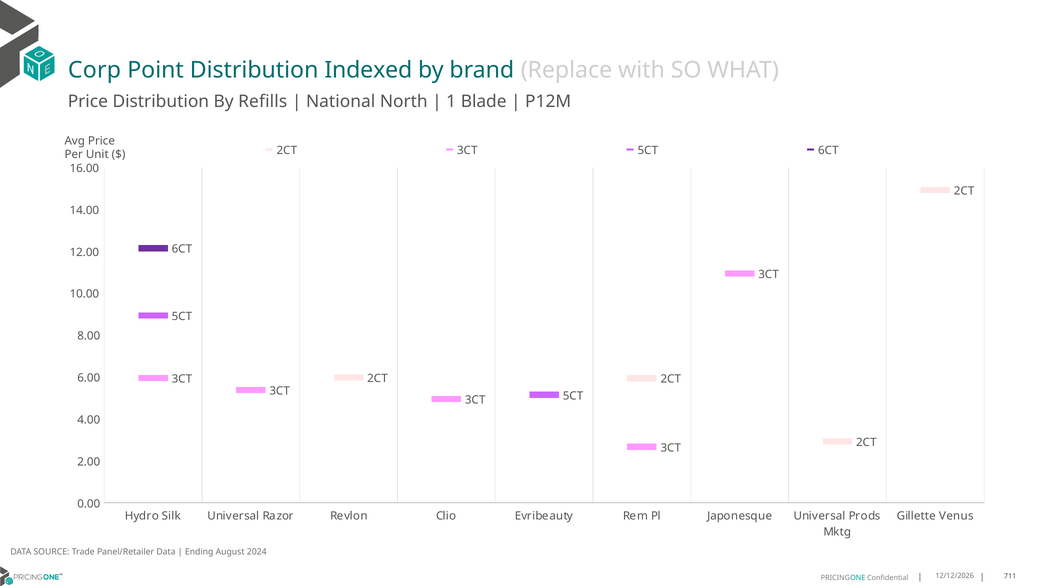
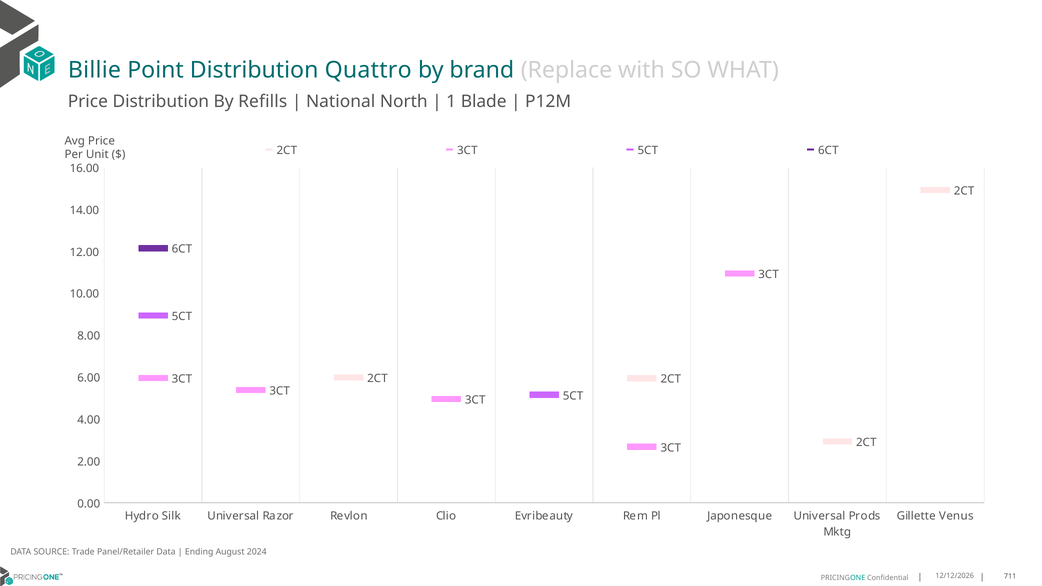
Corp: Corp -> Billie
Indexed: Indexed -> Quattro
